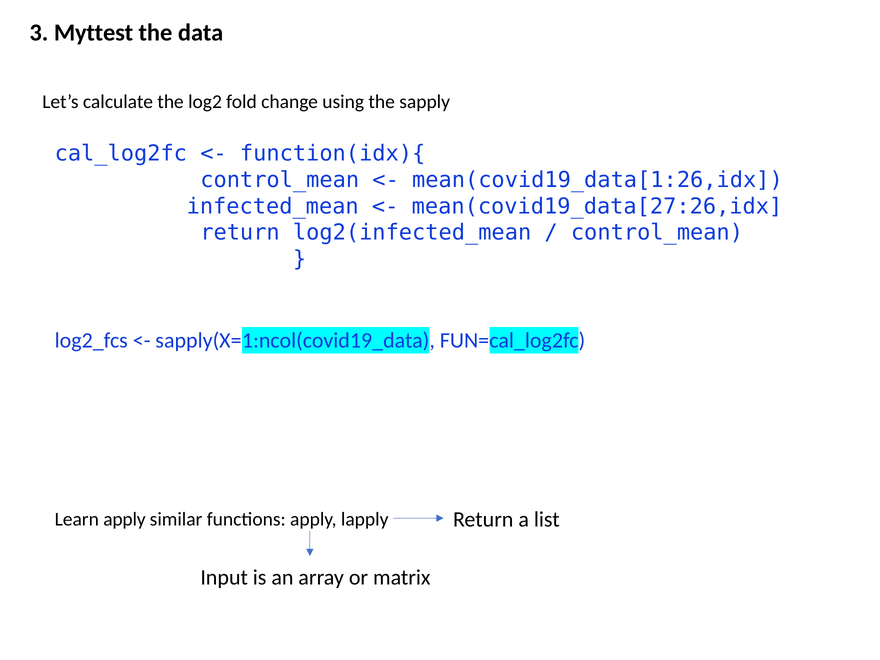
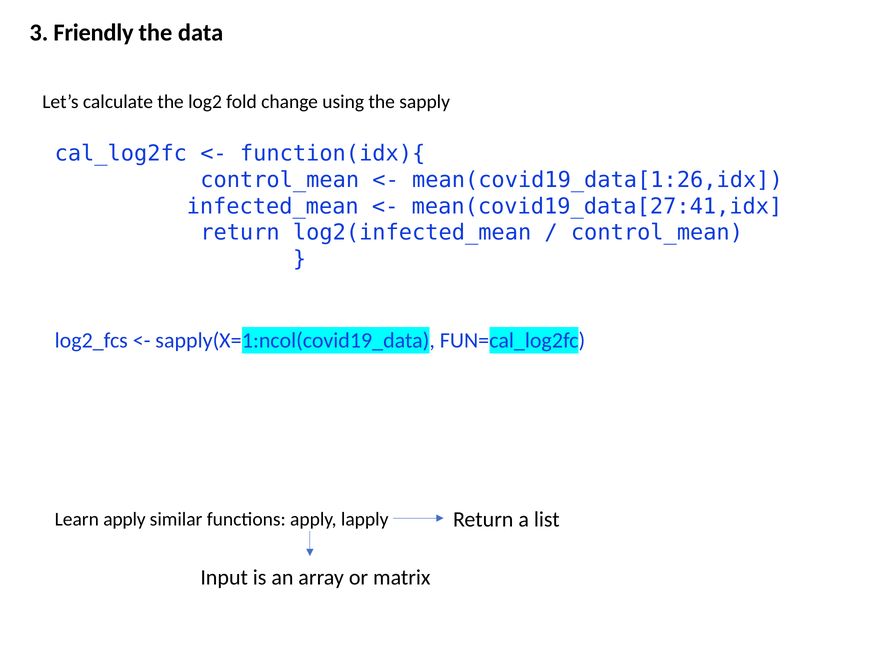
Myttest: Myttest -> Friendly
mean(covid19_data[27:26,idx: mean(covid19_data[27:26,idx -> mean(covid19_data[27:41,idx
